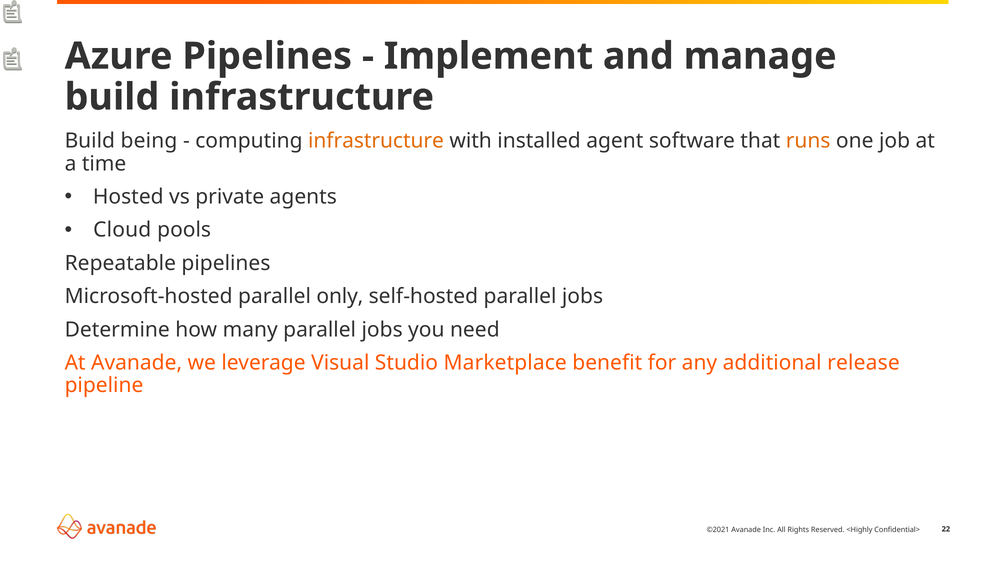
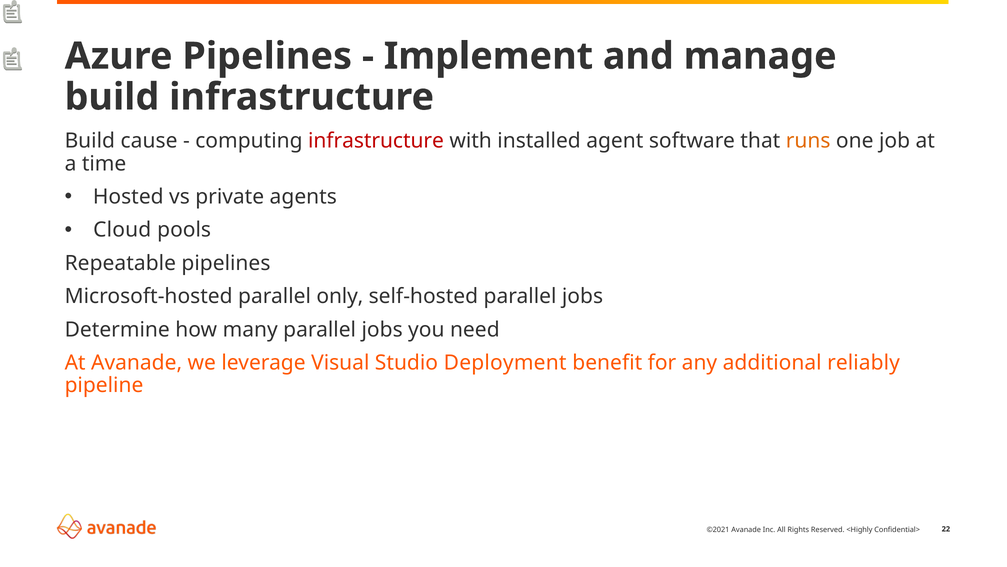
being: being -> cause
infrastructure at (376, 141) colour: orange -> red
Marketplace: Marketplace -> Deployment
release: release -> reliably
